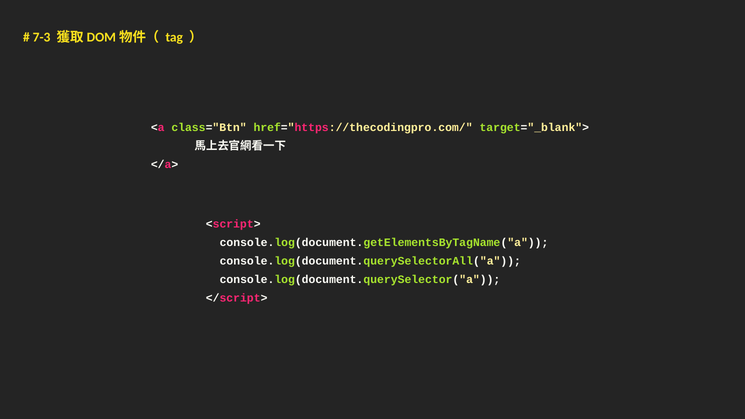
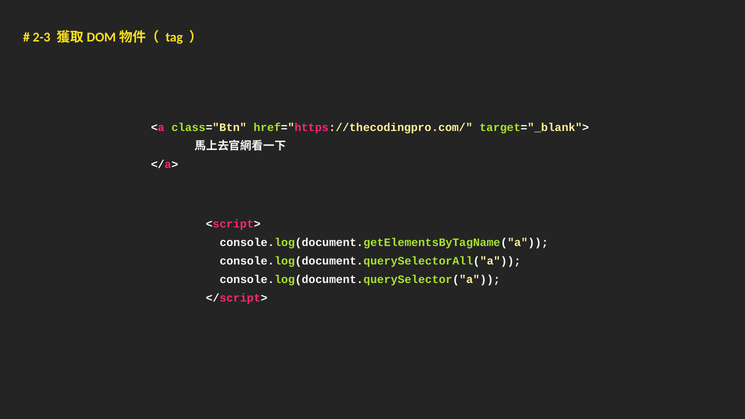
7-3: 7-3 -> 2-3
